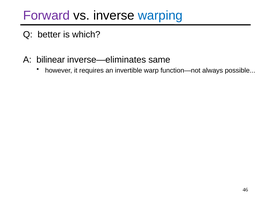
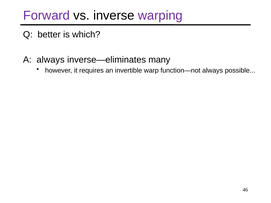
warping colour: blue -> purple
A bilinear: bilinear -> always
same: same -> many
